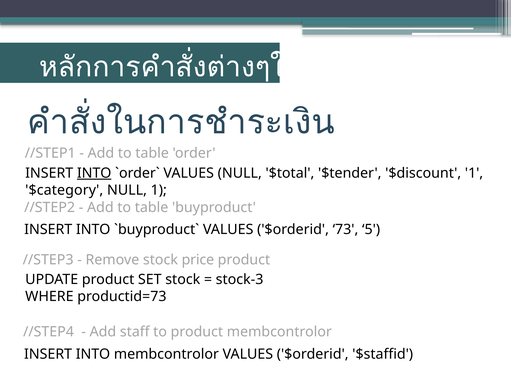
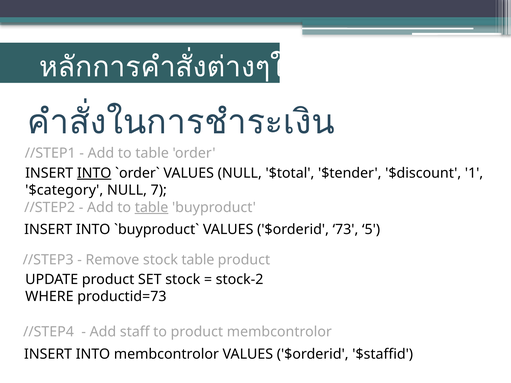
NULL 1: 1 -> 7
table at (152, 208) underline: none -> present
stock price: price -> table
stock-3: stock-3 -> stock-2
